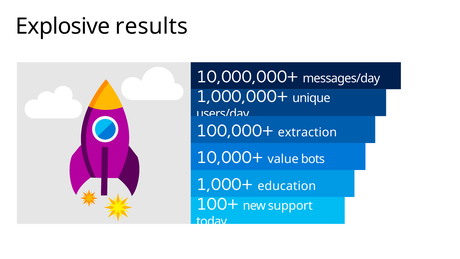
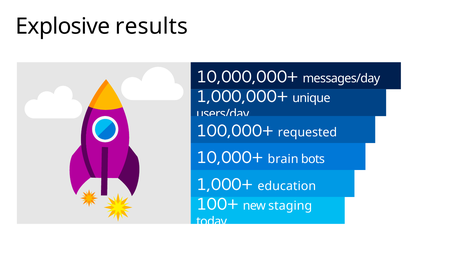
extraction: extraction -> requested
value: value -> brain
support: support -> staging
